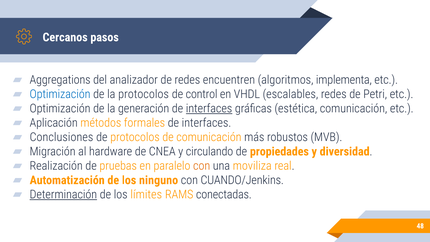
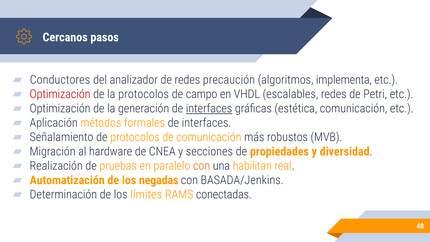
Aggregations: Aggregations -> Conductores
encuentren: encuentren -> precaución
Optimización at (60, 94) colour: blue -> red
control: control -> campo
Conclusiones: Conclusiones -> Señalamiento
circulando: circulando -> secciones
moviliza: moviliza -> habilitan
ninguno: ninguno -> negadas
CUANDO/Jenkins: CUANDO/Jenkins -> BASADA/Jenkins
Determinación underline: present -> none
